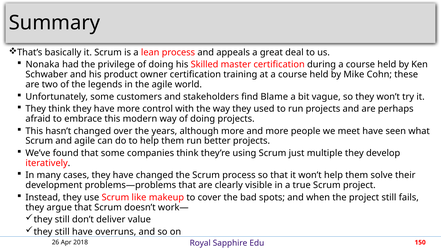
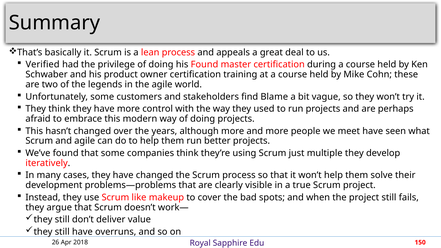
Nonaka: Nonaka -> Verified
his Skilled: Skilled -> Found
